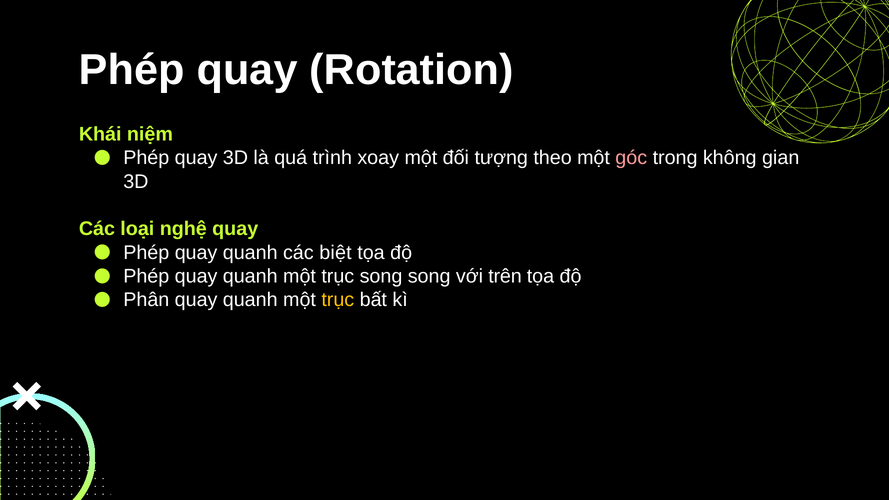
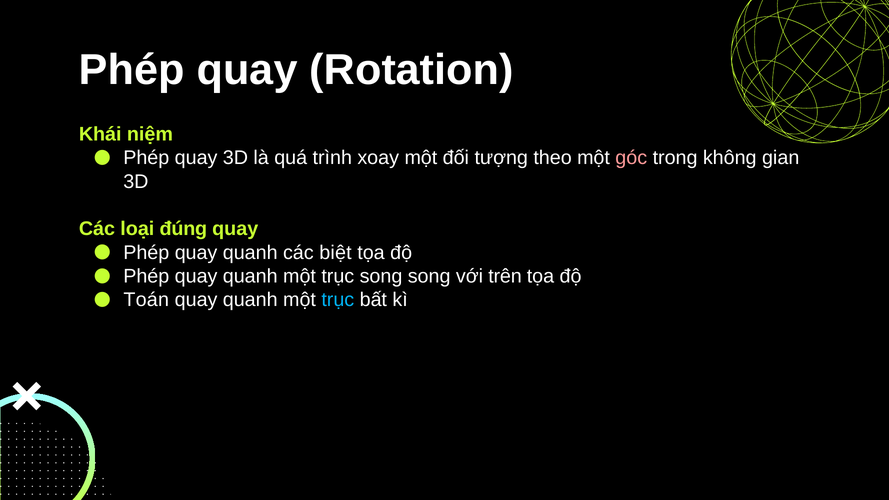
nghệ: nghệ -> đúng
Phân: Phân -> Toán
trục at (338, 300) colour: yellow -> light blue
